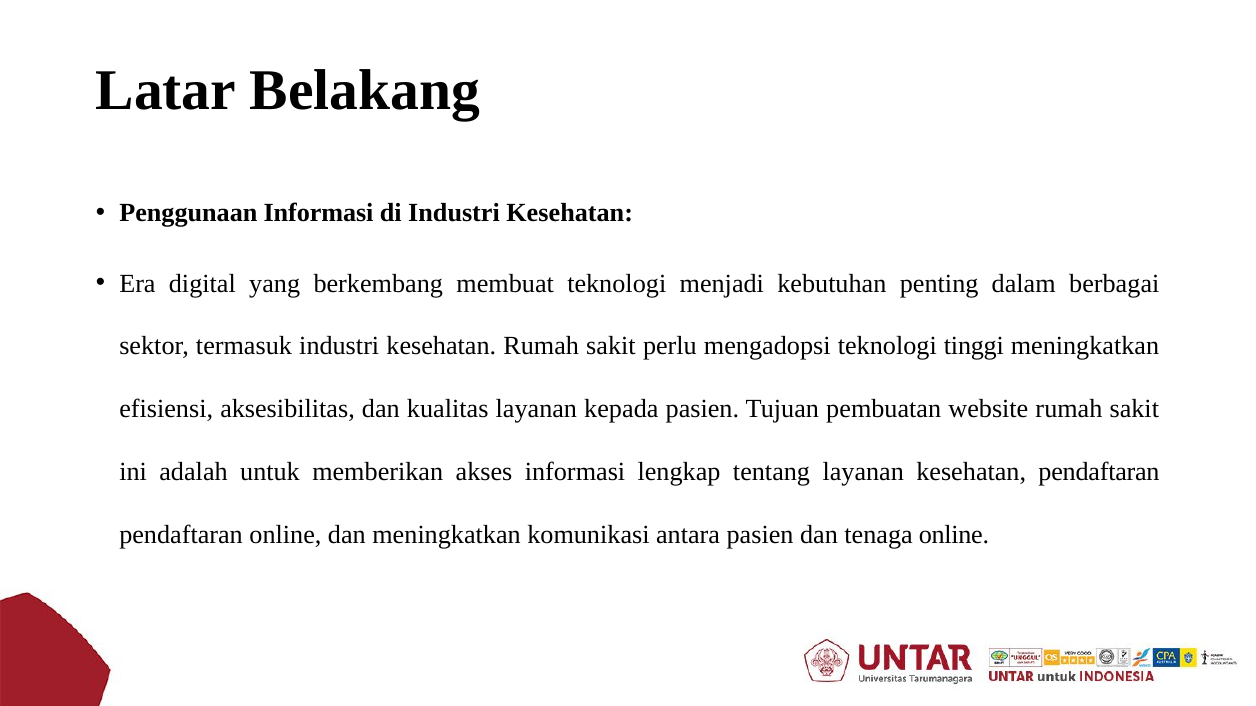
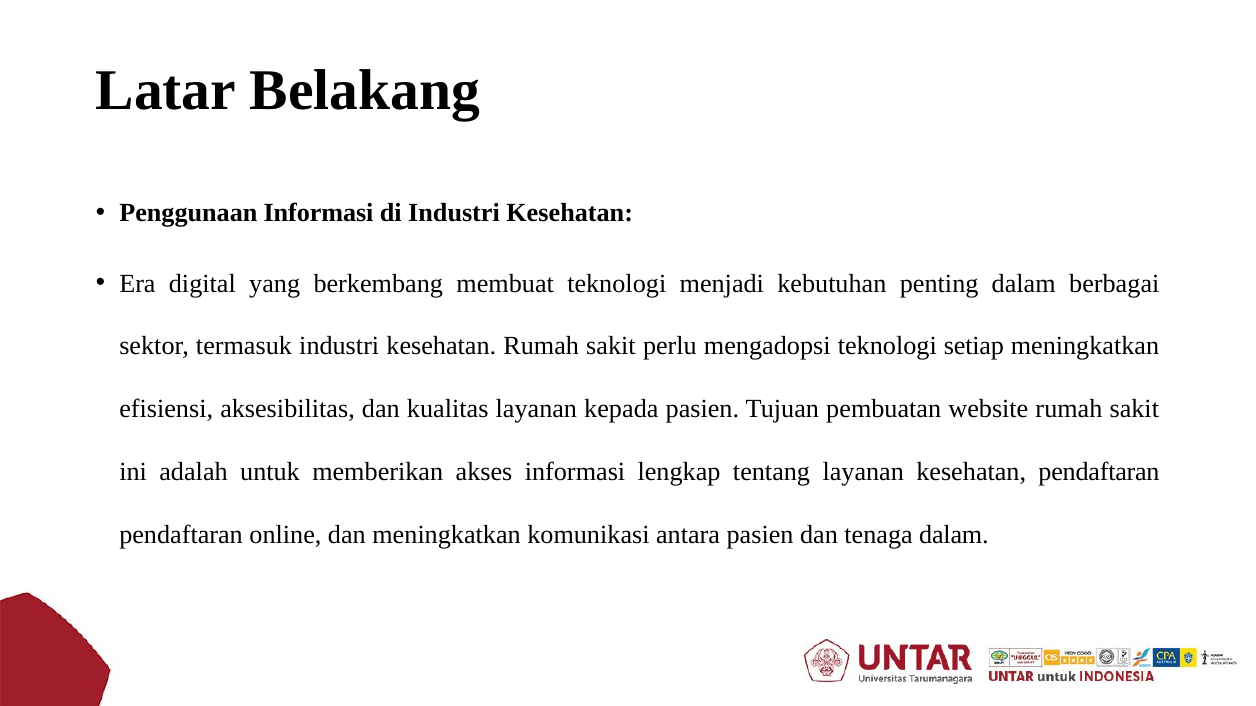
tinggi: tinggi -> setiap
tenaga online: online -> dalam
